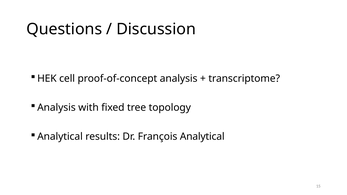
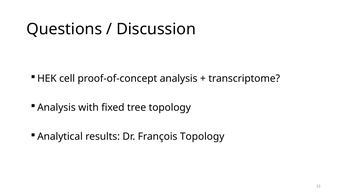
François Analytical: Analytical -> Topology
